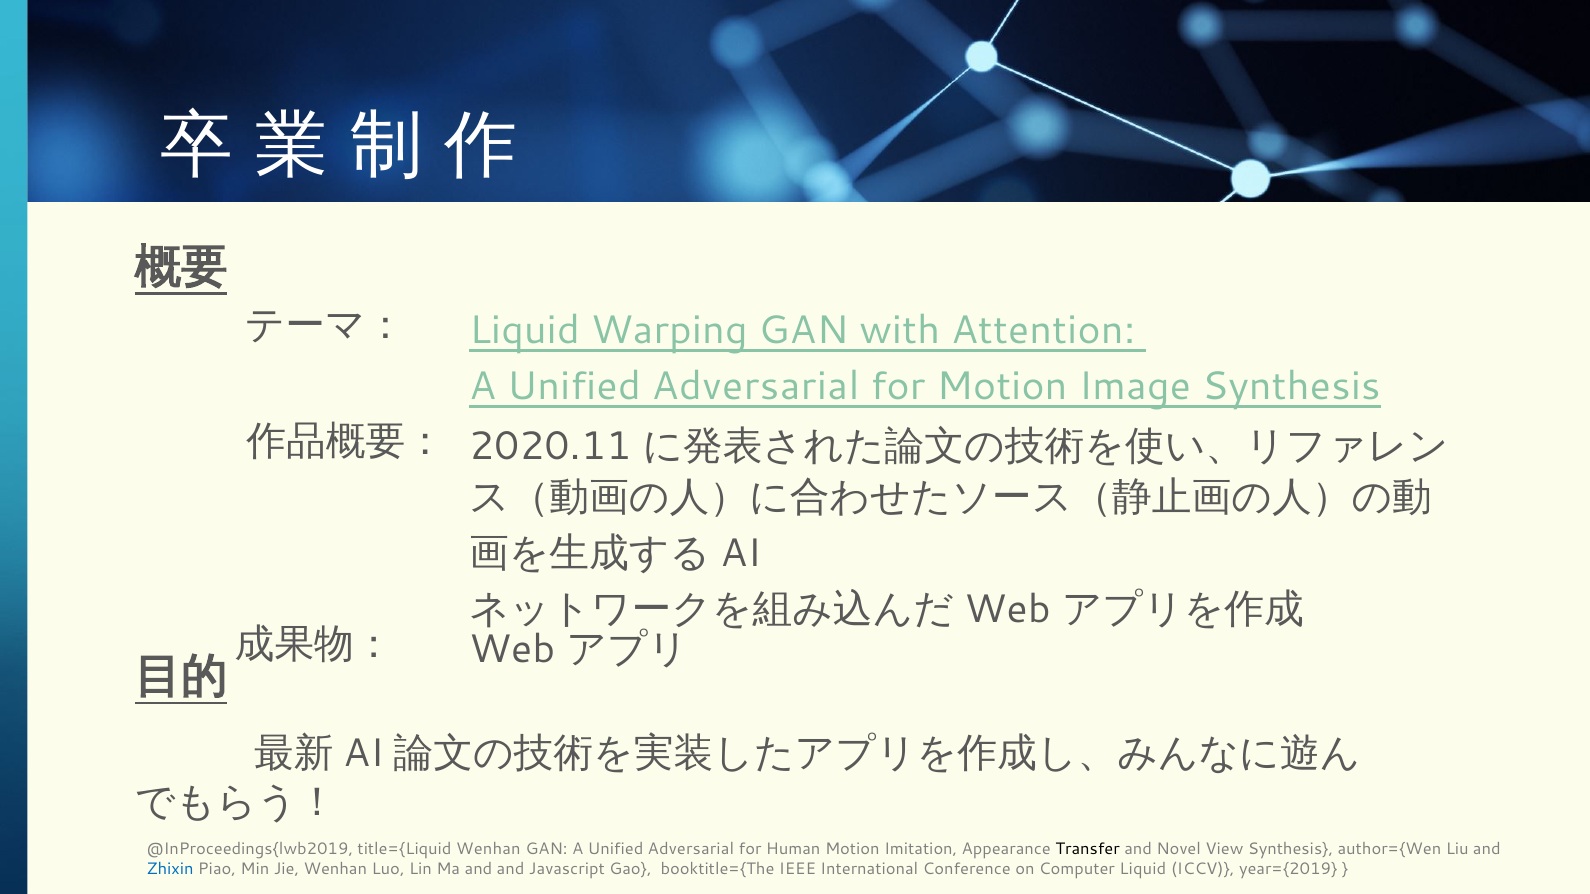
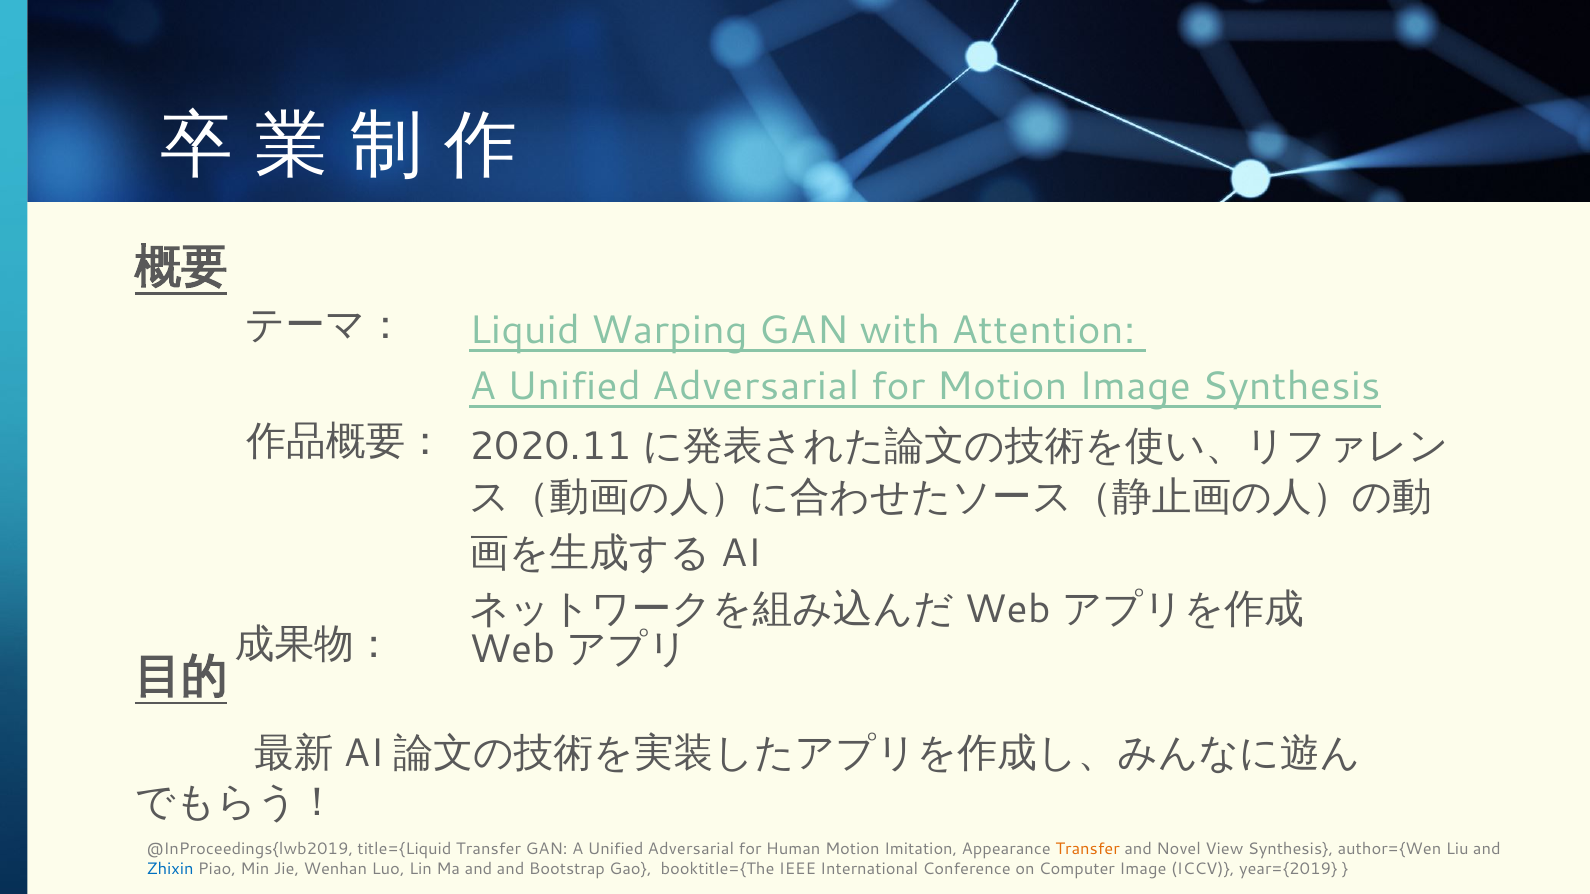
title={Liquid Wenhan: Wenhan -> Transfer
Transfer at (1088, 849) colour: black -> orange
Javascript: Javascript -> Bootstrap
Computer Liquid: Liquid -> Image
